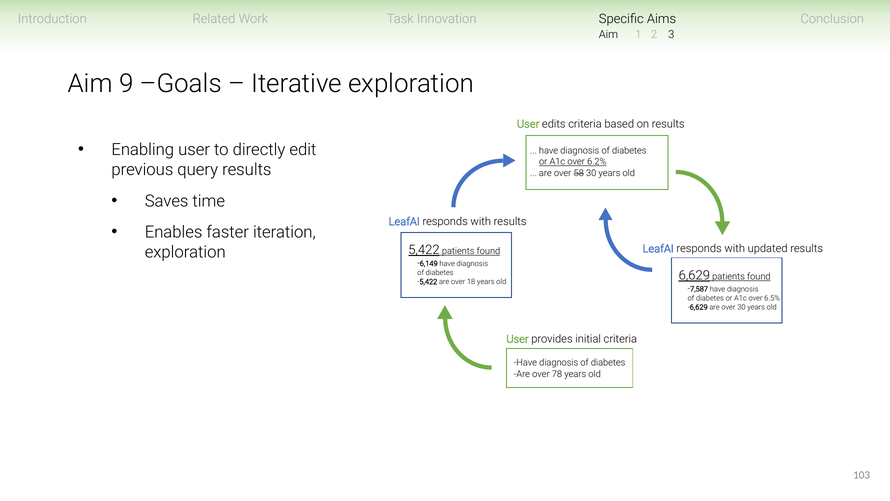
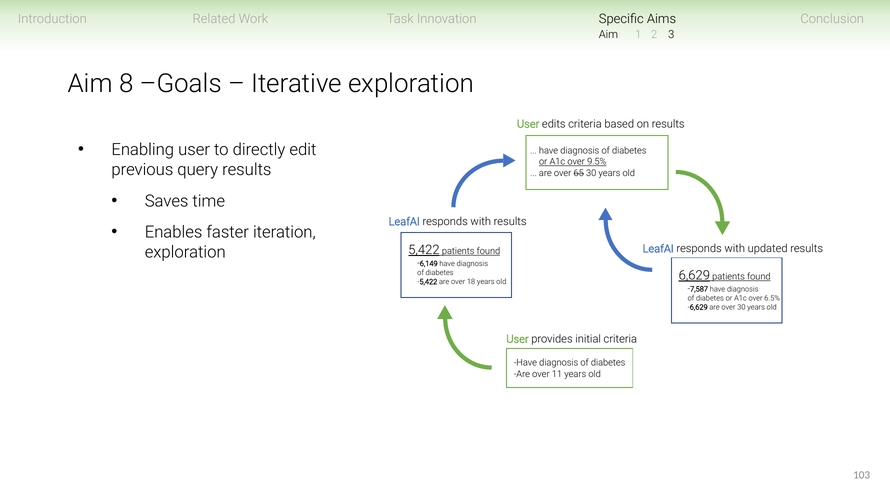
9: 9 -> 8
6.2%: 6.2% -> 9.5%
58: 58 -> 65
78: 78 -> 11
